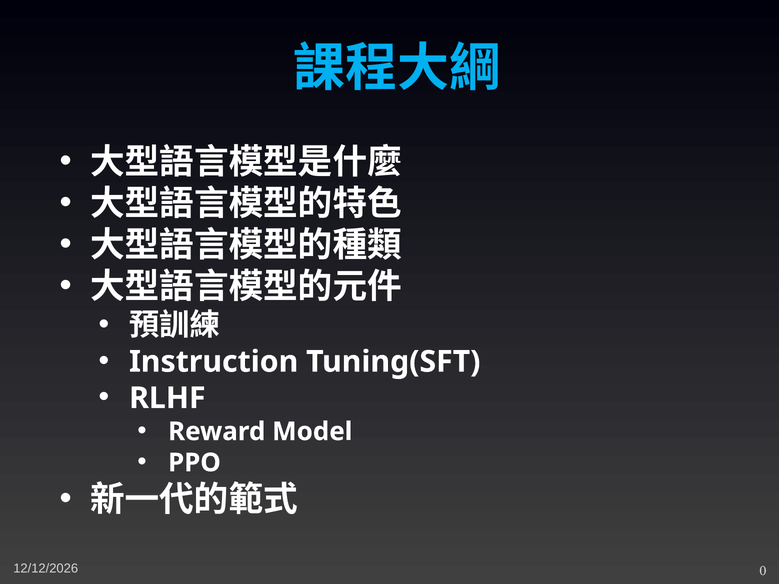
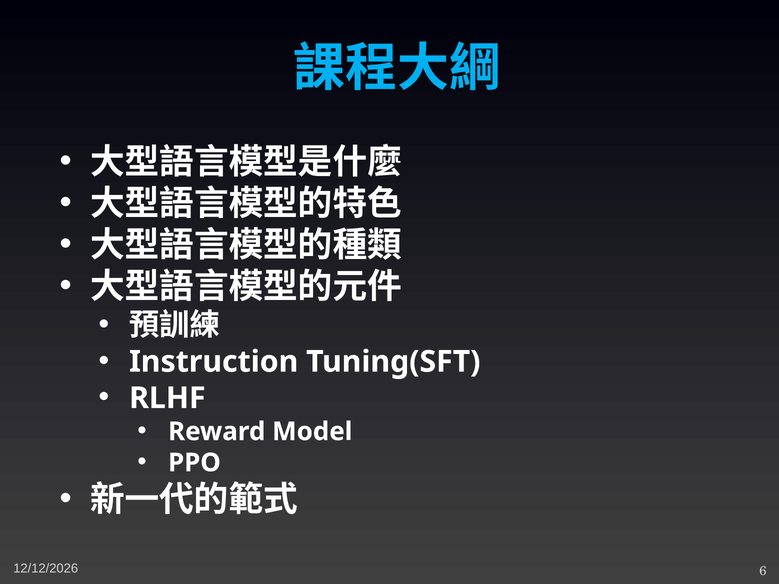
0: 0 -> 6
